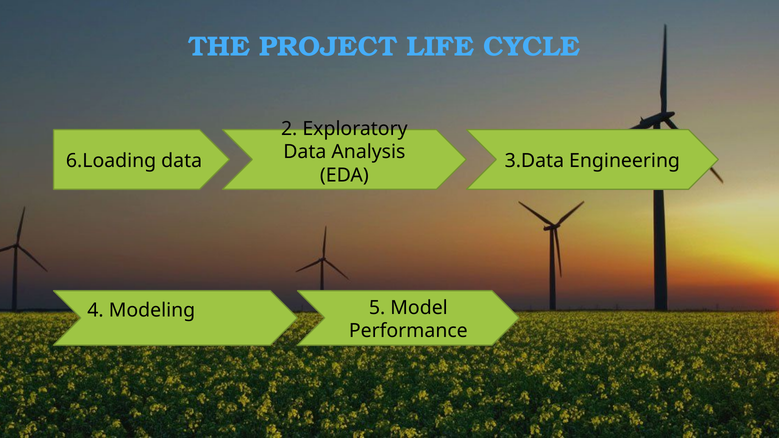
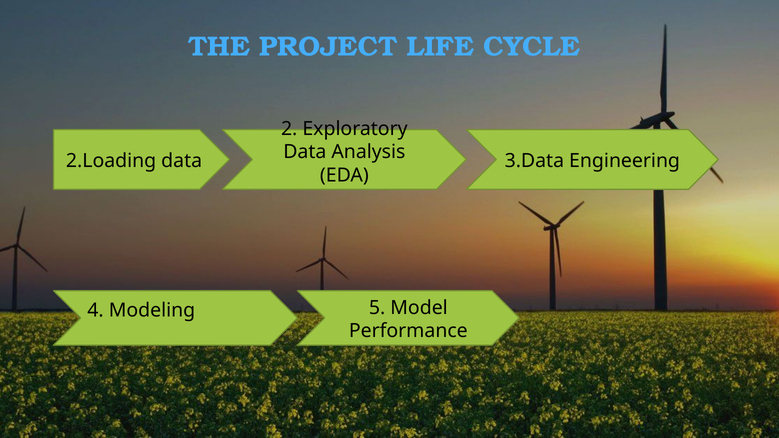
6.Loading: 6.Loading -> 2.Loading
